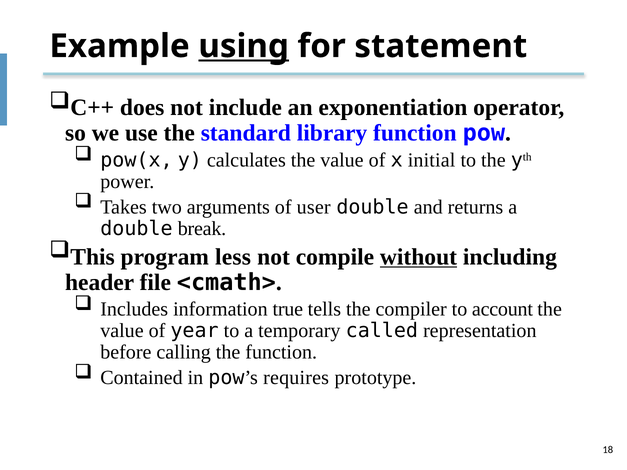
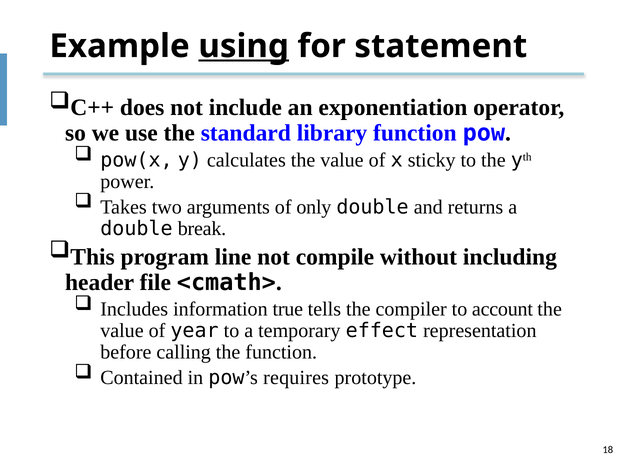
initial: initial -> sticky
user: user -> only
less: less -> line
without underline: present -> none
called: called -> effect
